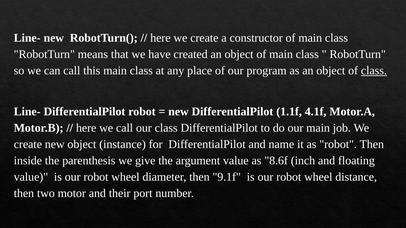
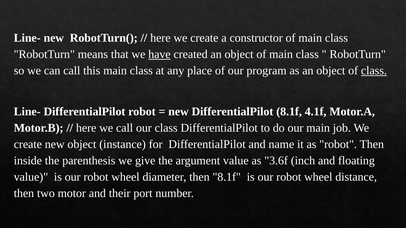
have underline: none -> present
DifferentialPilot 1.1f: 1.1f -> 8.1f
8.6f: 8.6f -> 3.6f
then 9.1f: 9.1f -> 8.1f
